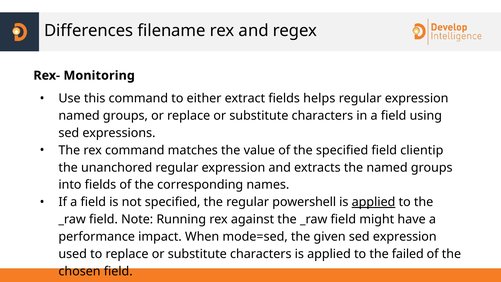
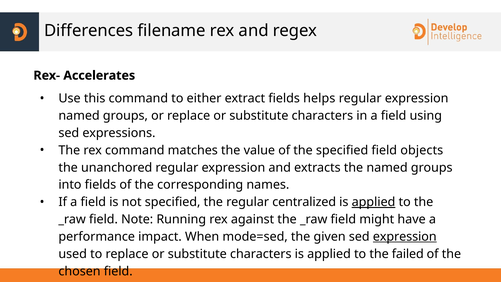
Monitoring: Monitoring -> Accelerates
clientip: clientip -> objects
powershell: powershell -> centralized
expression at (405, 237) underline: none -> present
